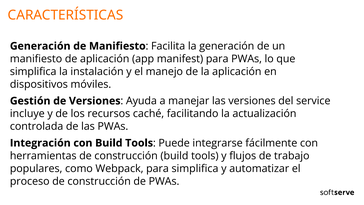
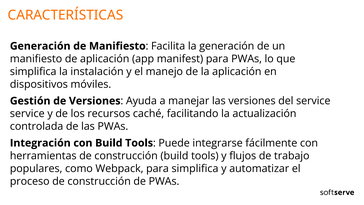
incluye at (27, 114): incluye -> service
